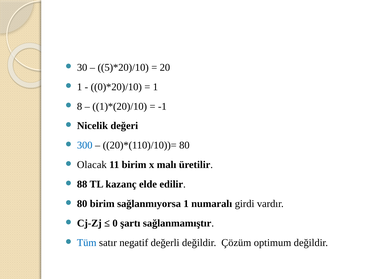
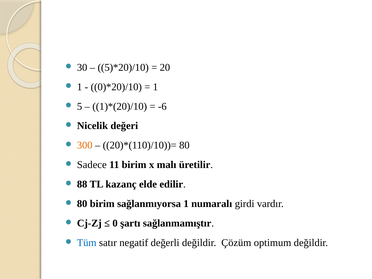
8: 8 -> 5
-1: -1 -> -6
300 colour: blue -> orange
Olacak: Olacak -> Sadece
